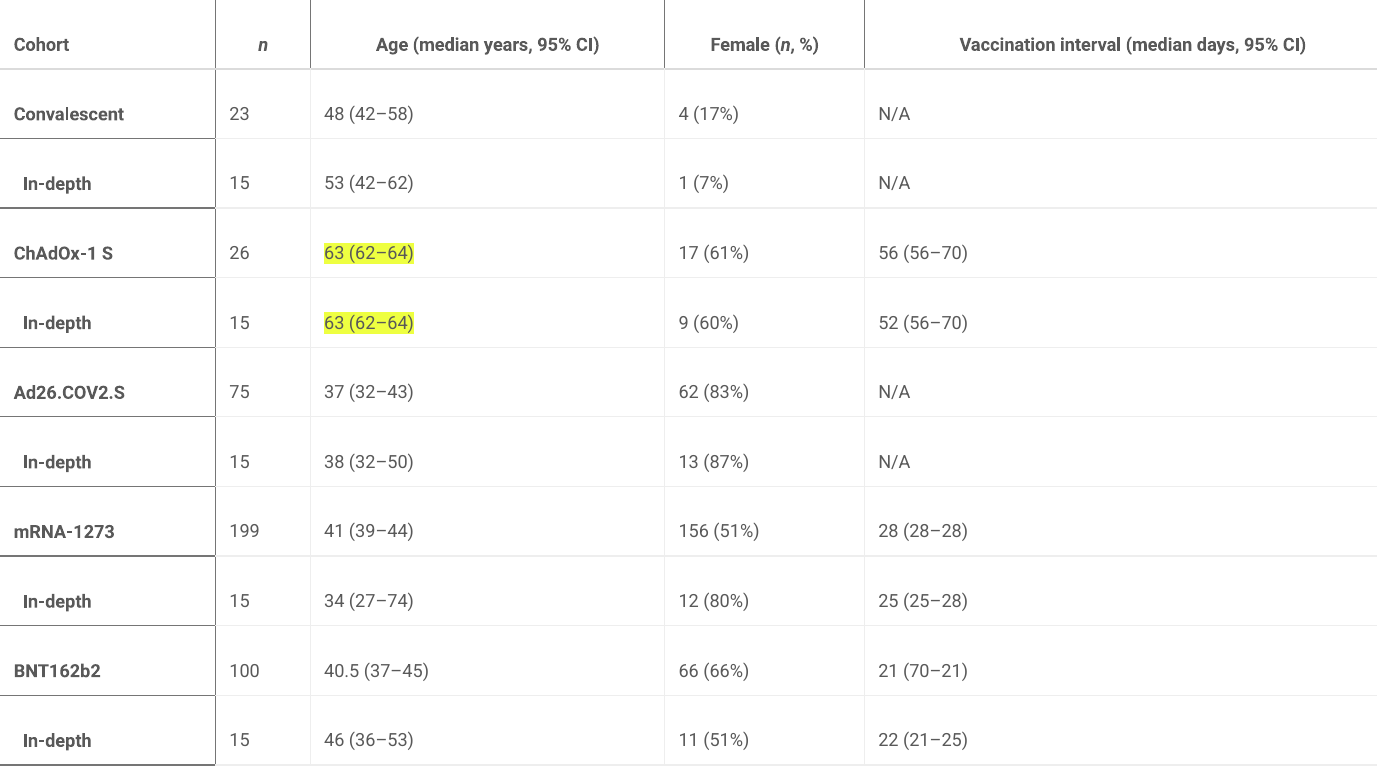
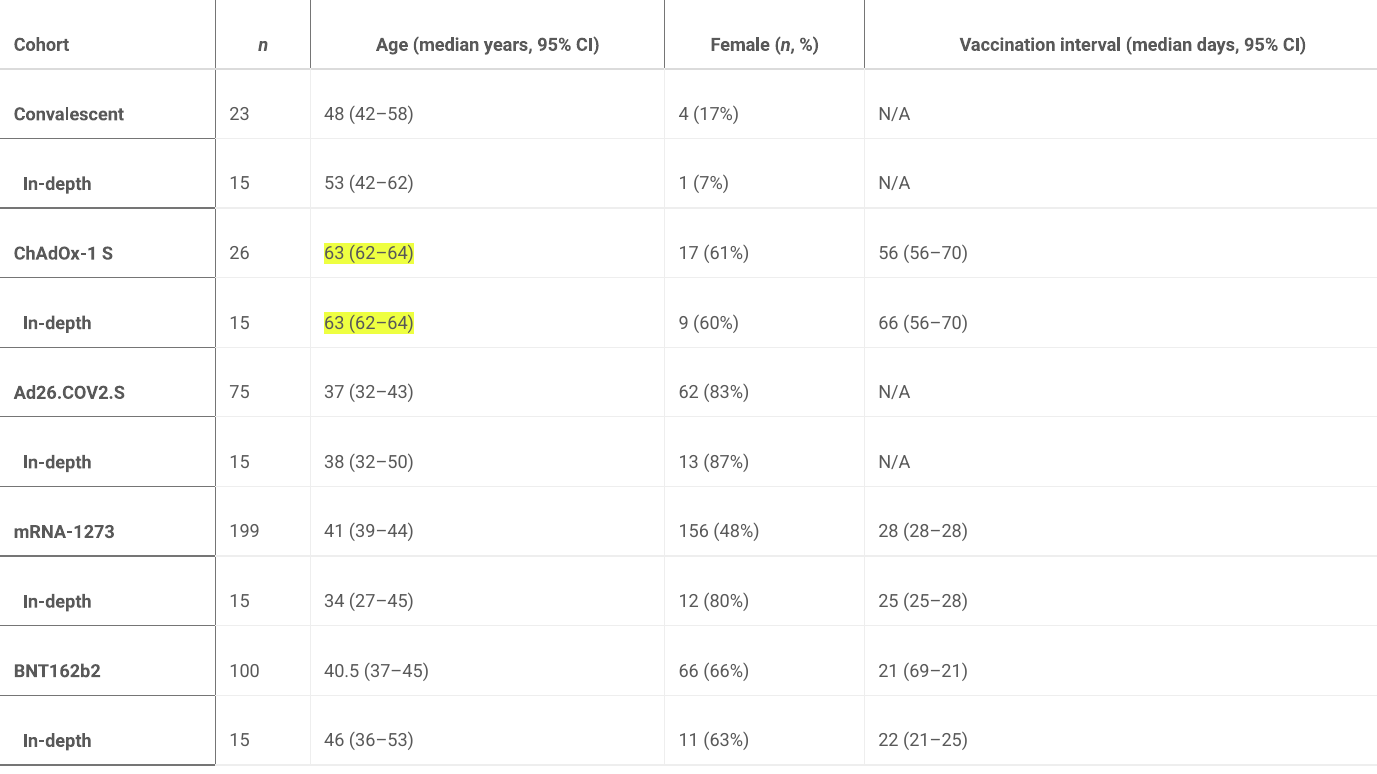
60% 52: 52 -> 66
156 51%: 51% -> 48%
27–74: 27–74 -> 27–45
70–21: 70–21 -> 69–21
11 51%: 51% -> 63%
